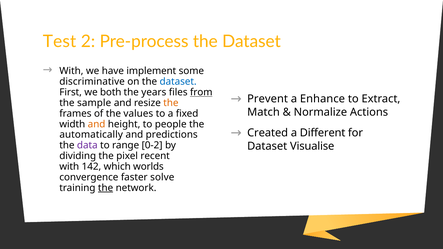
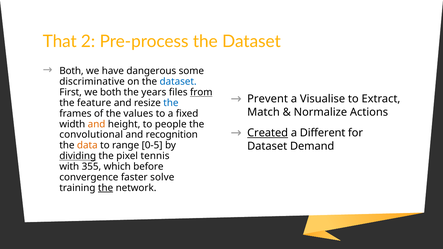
Test: Test -> That
With at (71, 71): With -> Both
implement: implement -> dangerous
Enhance: Enhance -> Visualise
sample: sample -> feature
the at (171, 103) colour: orange -> blue
Created underline: none -> present
automatically: automatically -> convolutional
predictions: predictions -> recognition
data colour: purple -> orange
0-2: 0-2 -> 0-5
Visualise: Visualise -> Demand
dividing underline: none -> present
recent: recent -> tennis
142: 142 -> 355
worlds: worlds -> before
